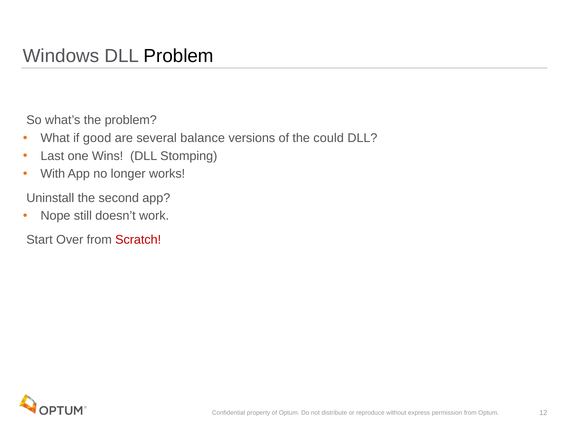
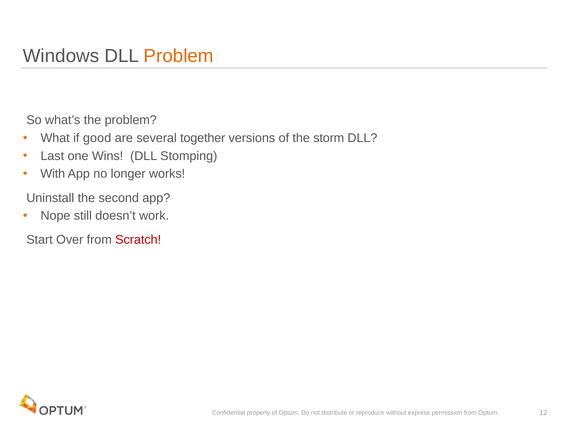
Problem at (179, 56) colour: black -> orange
balance: balance -> together
could: could -> storm
